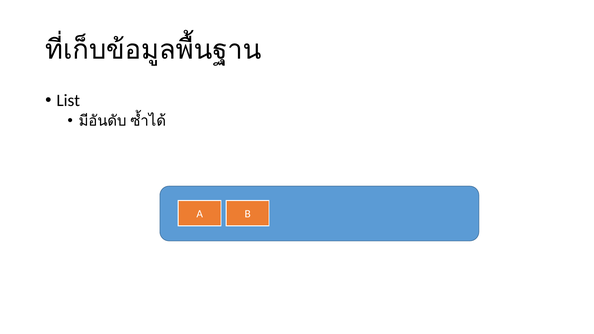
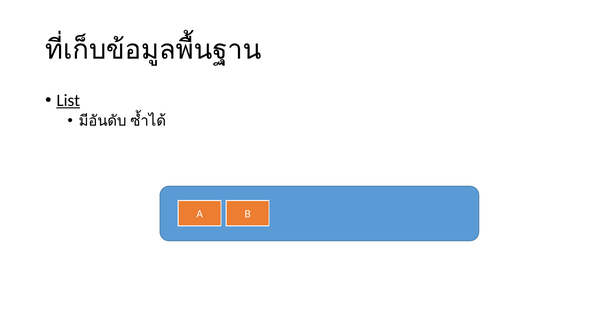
List underline: none -> present
